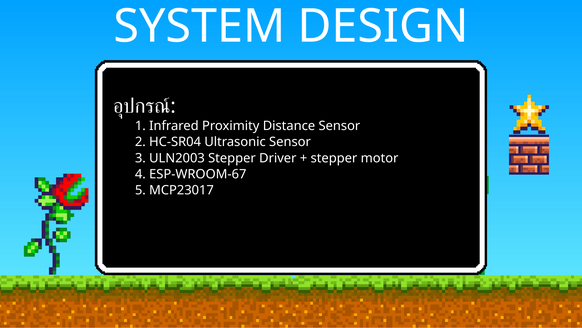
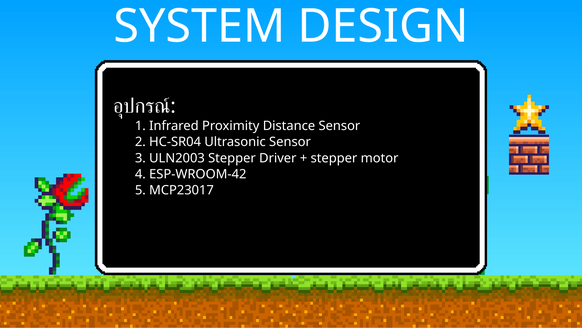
ESP-WROOM-67: ESP-WROOM-67 -> ESP-WROOM-42
